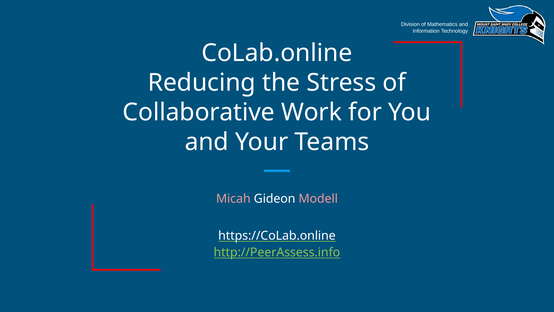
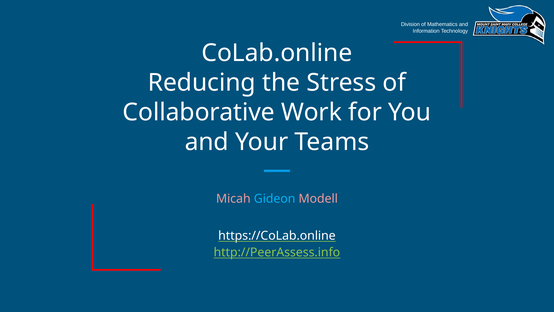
Gideon colour: white -> light blue
